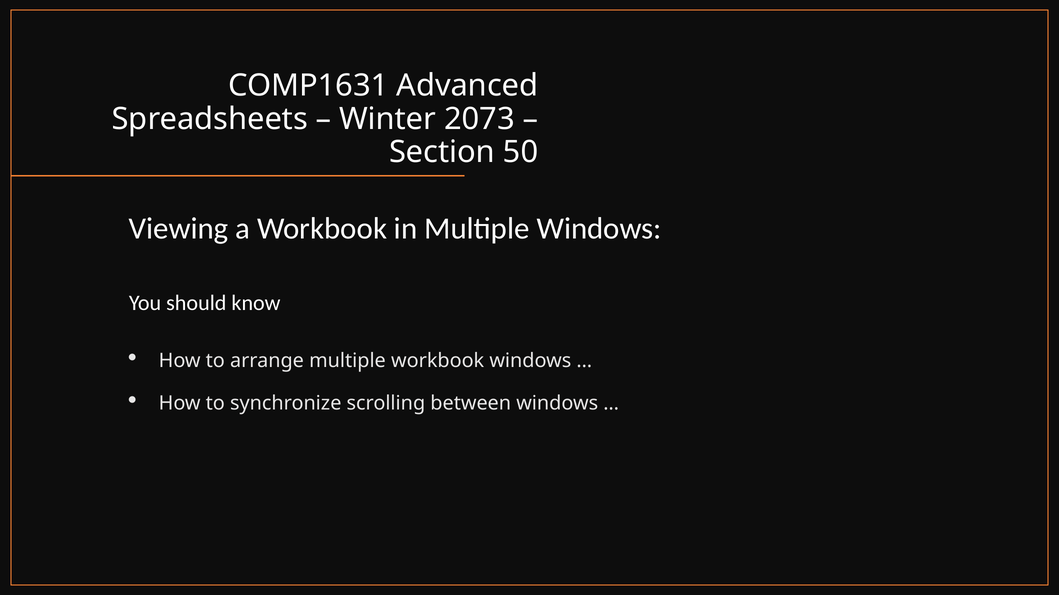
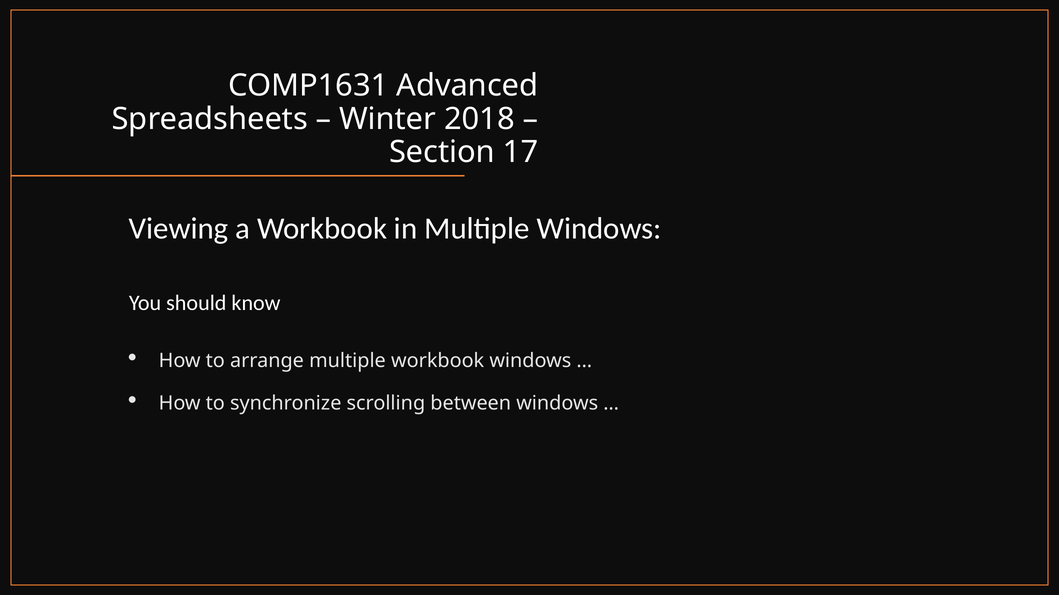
2073: 2073 -> 2018
50: 50 -> 17
